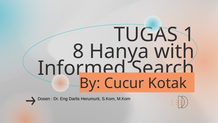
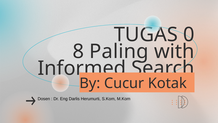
1: 1 -> 0
Hanya: Hanya -> Paling
